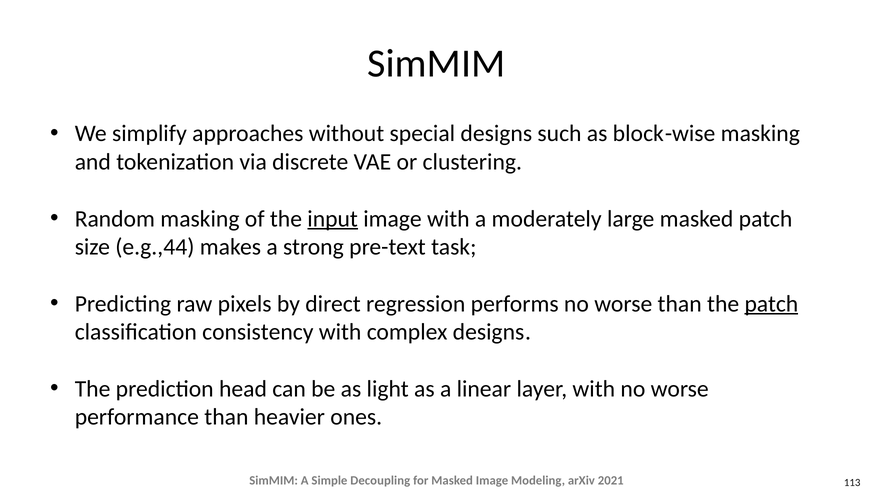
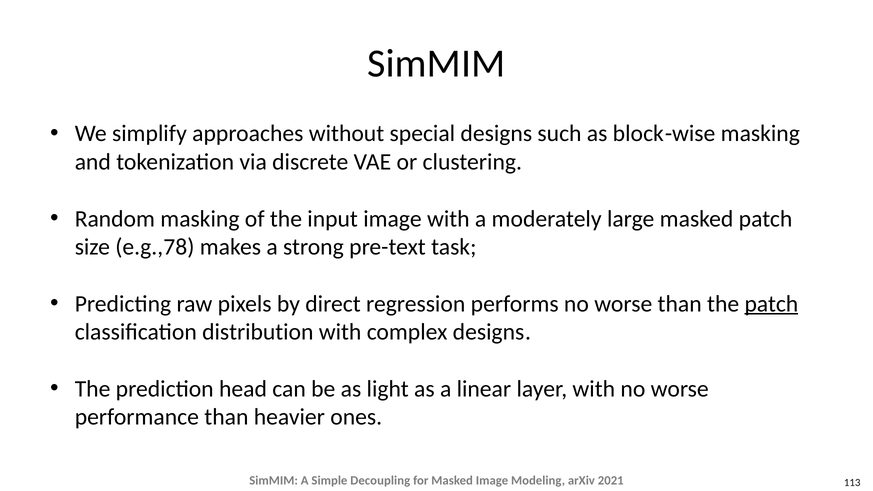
input underline: present -> none
e.g.,44: e.g.,44 -> e.g.,78
consistency: consistency -> distribution
